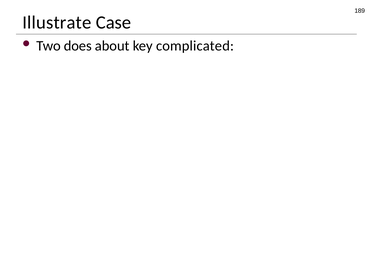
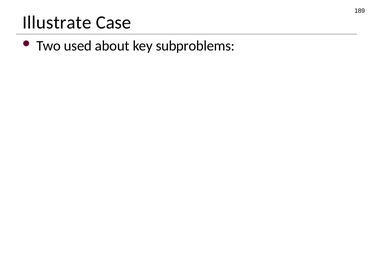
does: does -> used
complicated: complicated -> subproblems
